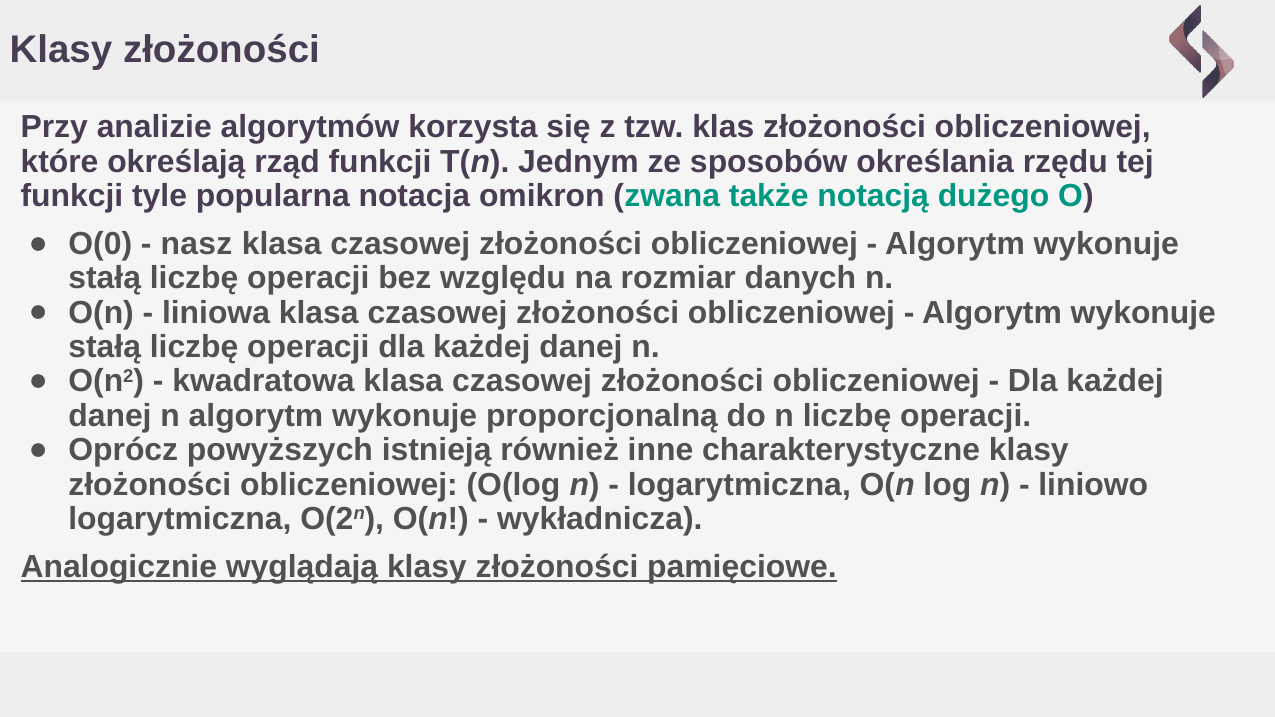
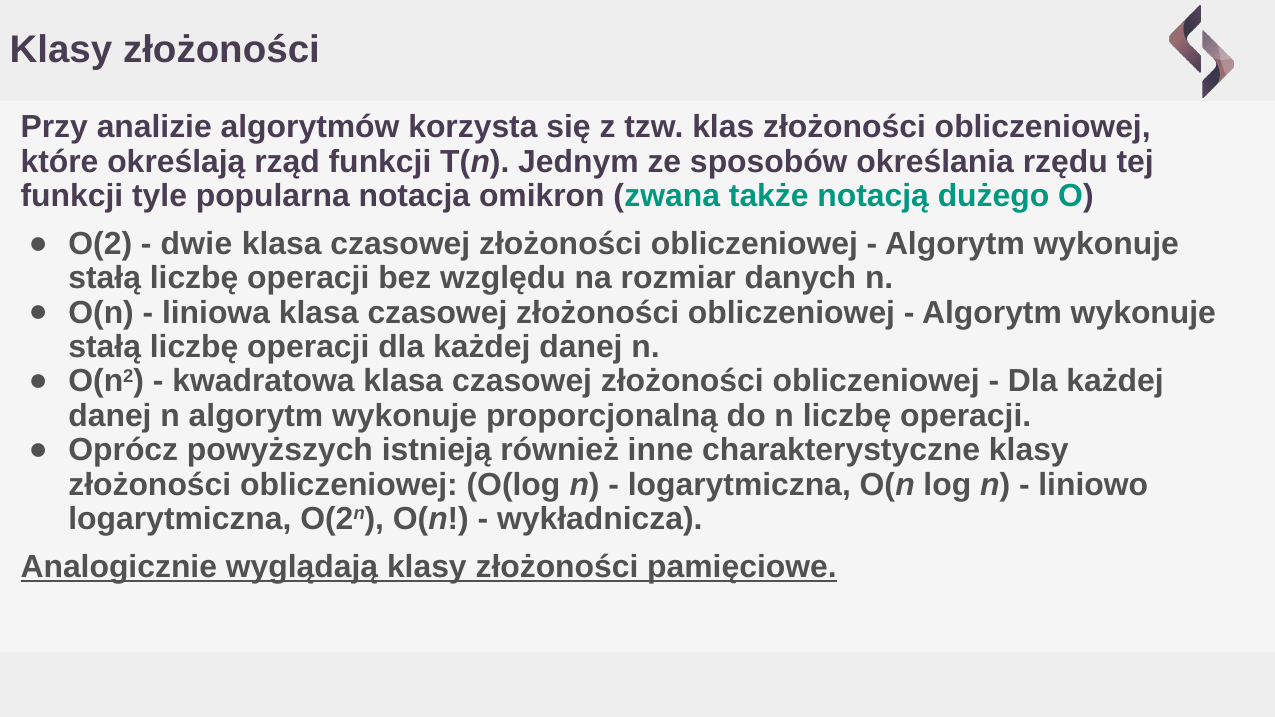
O(0: O(0 -> O(2
nasz: nasz -> dwie
